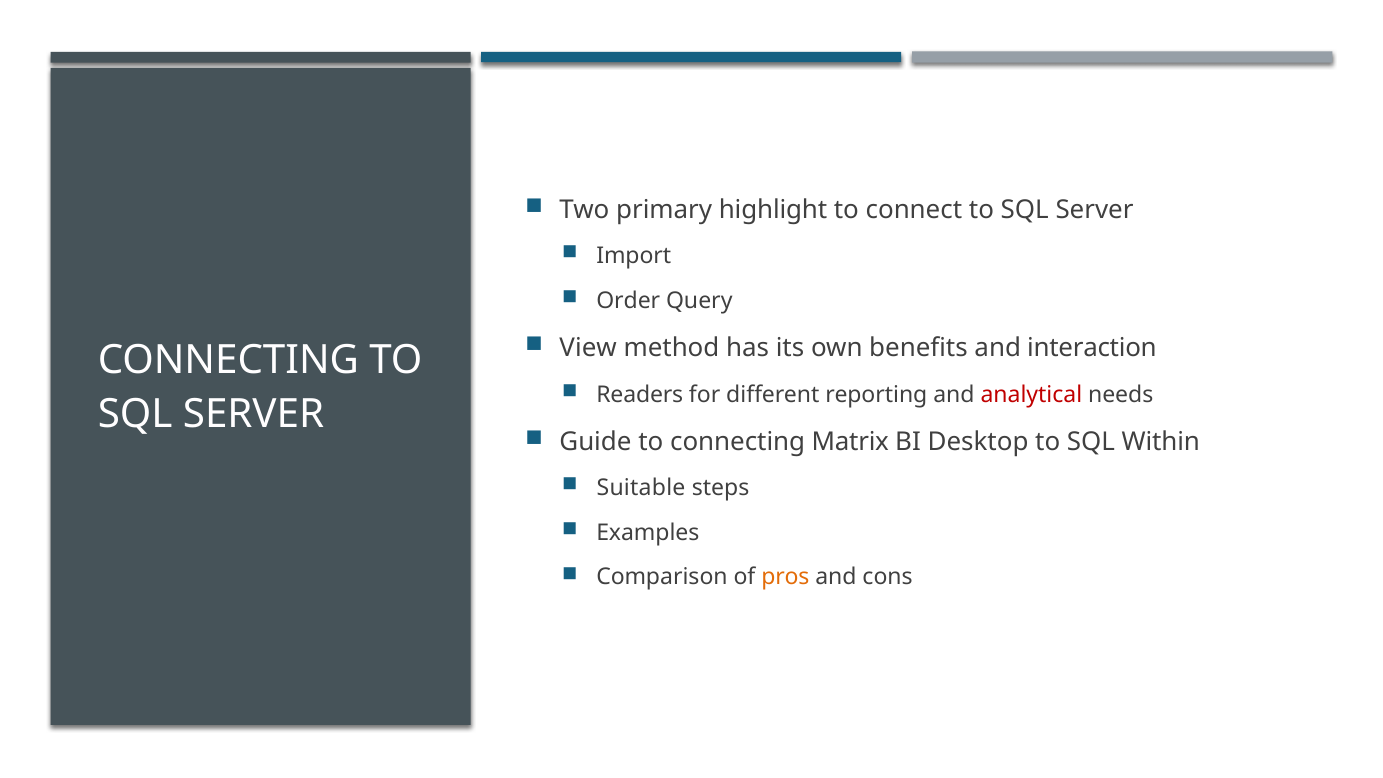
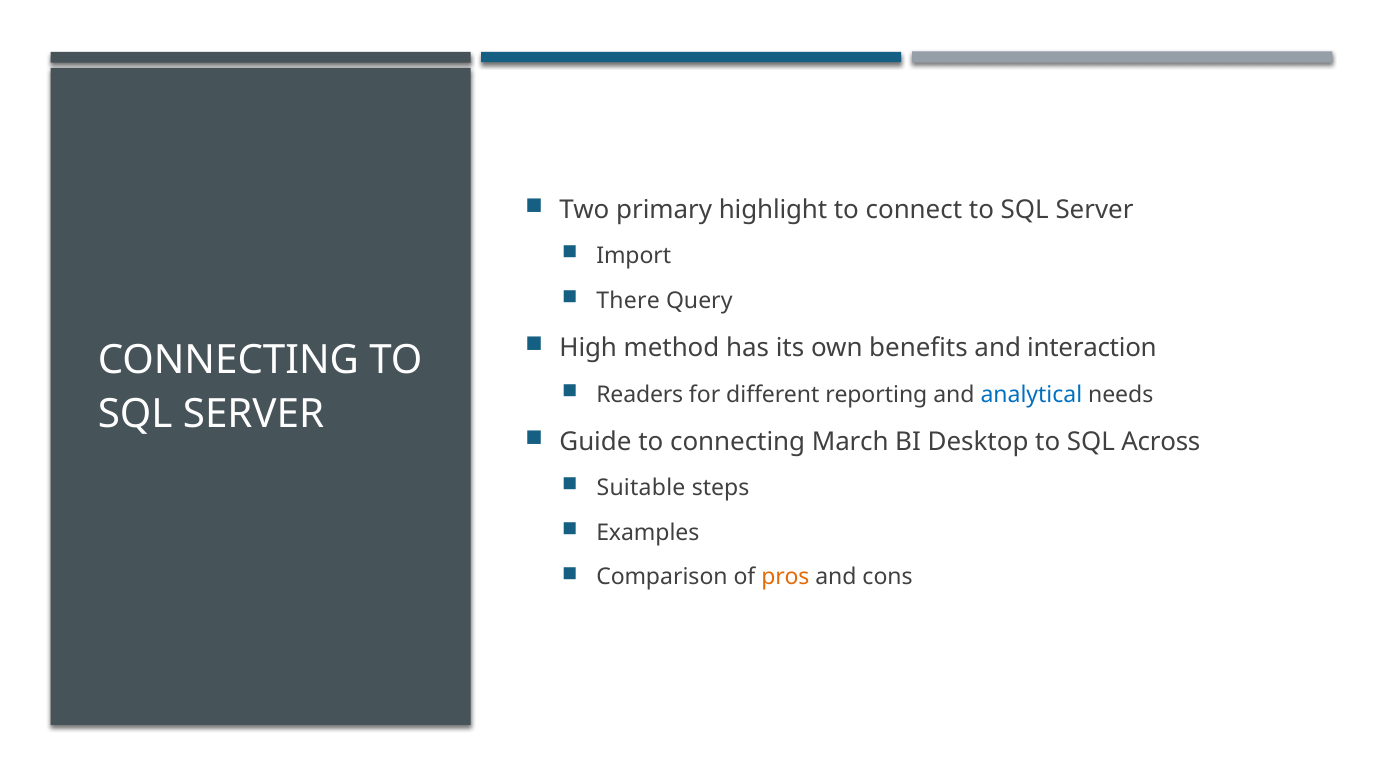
Order: Order -> There
View: View -> High
analytical colour: red -> blue
Matrix: Matrix -> March
Within: Within -> Across
